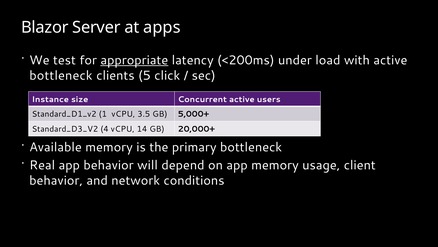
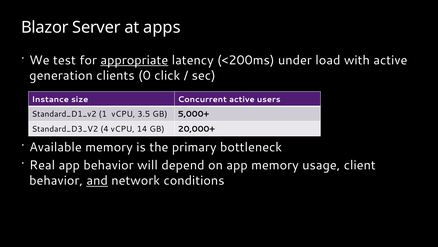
bottleneck at (61, 75): bottleneck -> generation
5: 5 -> 0
and underline: none -> present
